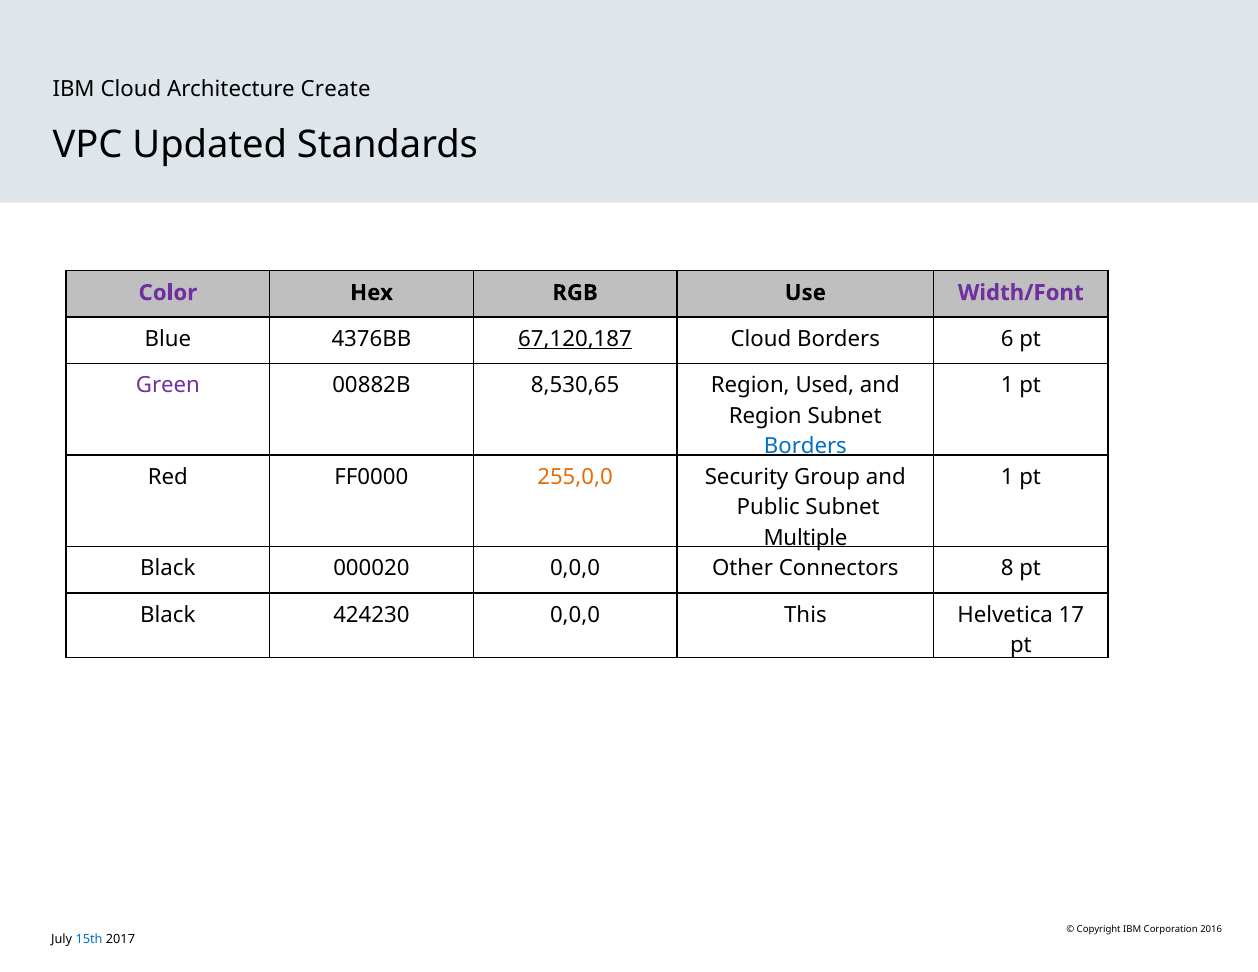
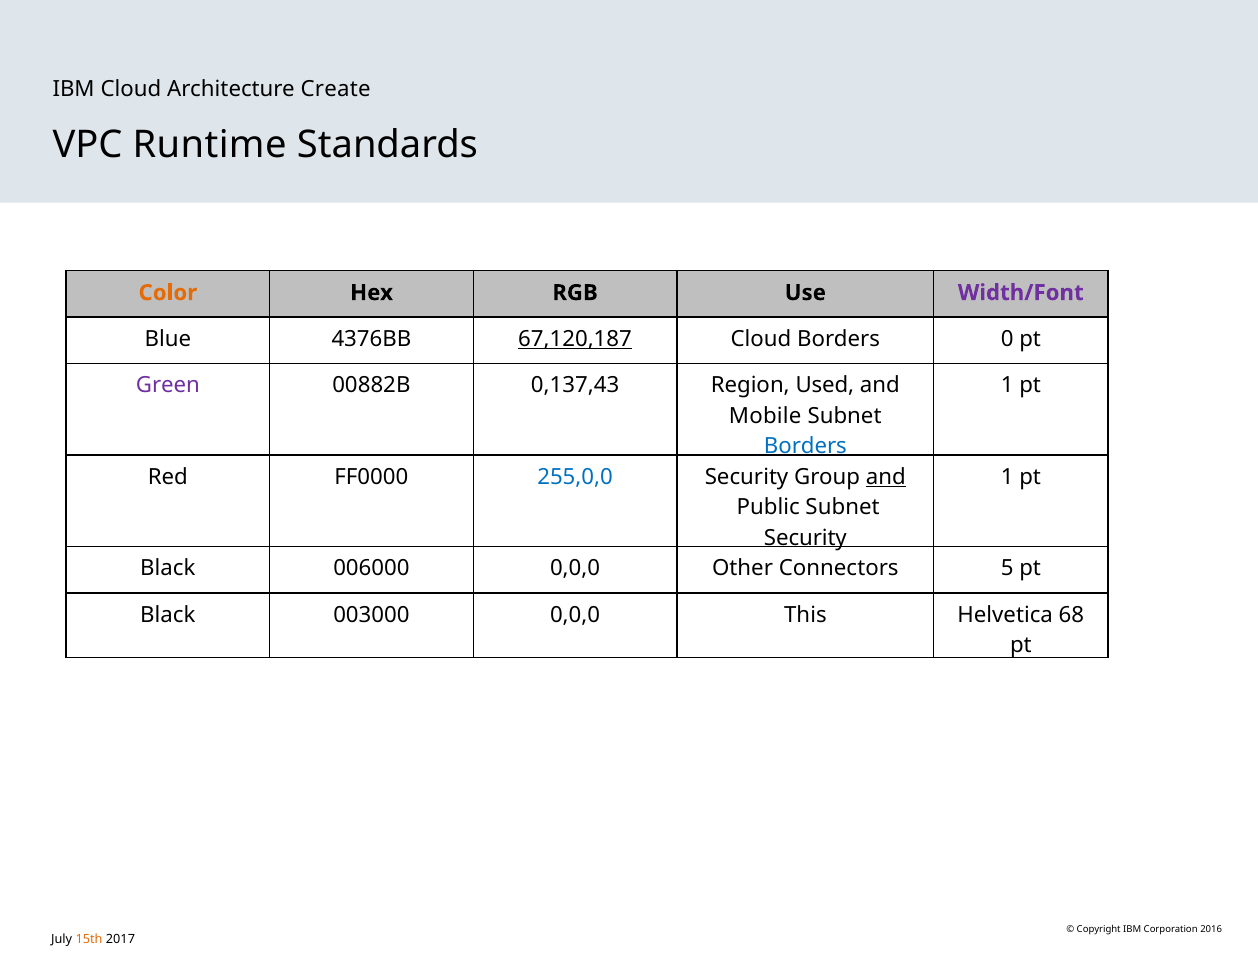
Updated: Updated -> Runtime
Color colour: purple -> orange
6: 6 -> 0
8,530,65: 8,530,65 -> 0,137,43
Region at (765, 416): Region -> Mobile
255,0,0 colour: orange -> blue
and at (886, 477) underline: none -> present
Multiple at (805, 538): Multiple -> Security
000020: 000020 -> 006000
8: 8 -> 5
424230: 424230 -> 003000
17: 17 -> 68
15th colour: blue -> orange
